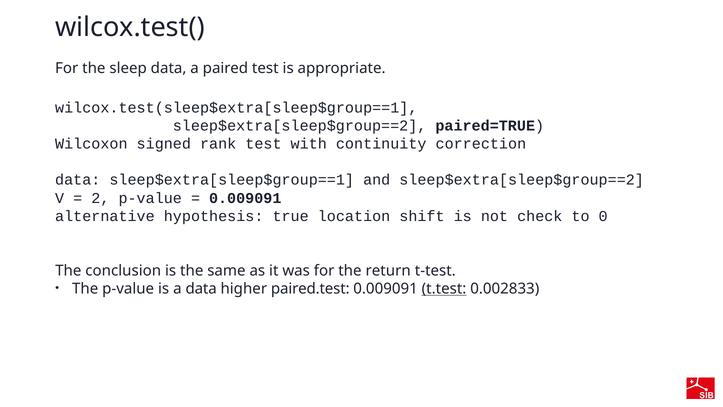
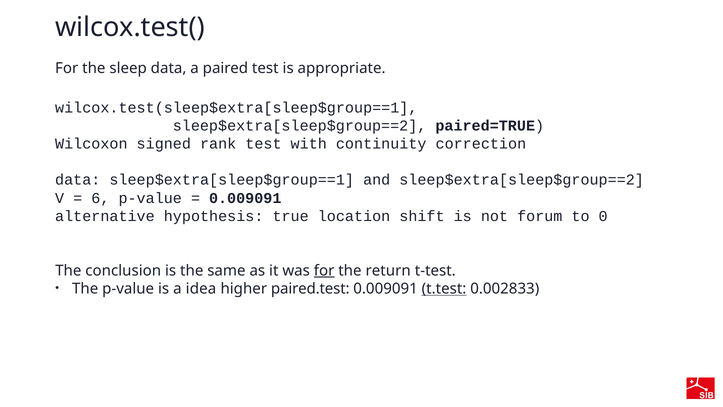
2: 2 -> 6
check: check -> forum
for at (324, 270) underline: none -> present
a data: data -> idea
